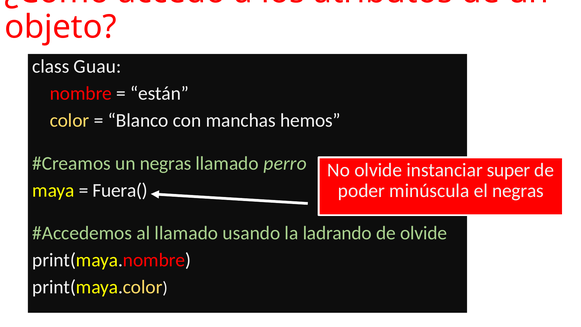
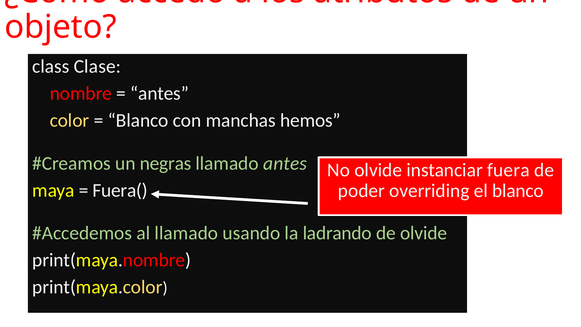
Guau: Guau -> Clase
están at (160, 93): están -> antes
llamado perro: perro -> antes
super: super -> fuera
minúscula: minúscula -> overriding
el negras: negras -> blanco
